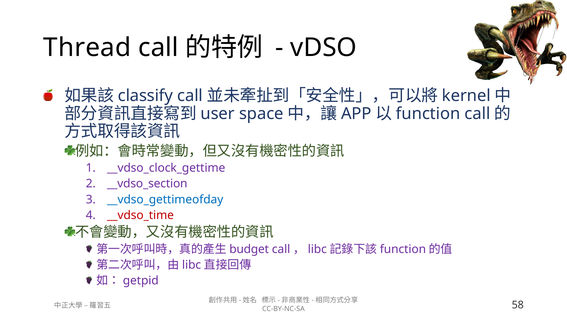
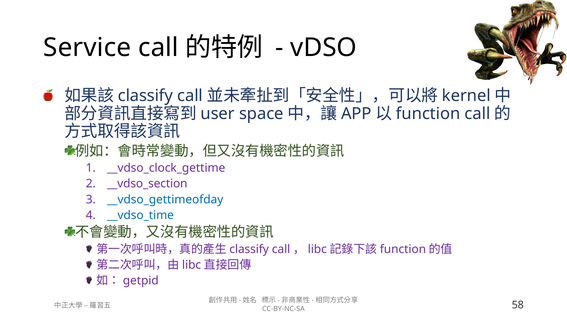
Thread: Thread -> Service
__vdso_time colour: red -> blue
budget at (249, 249): budget -> classify
